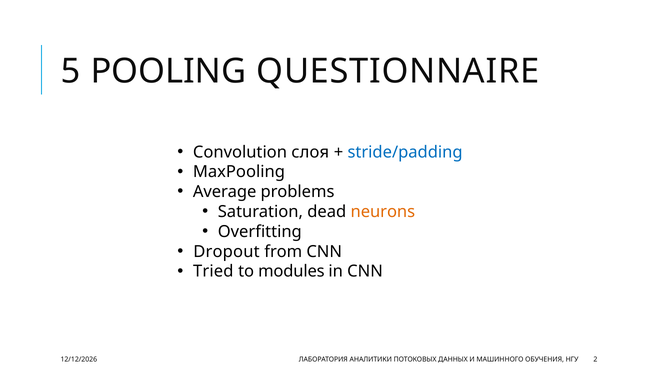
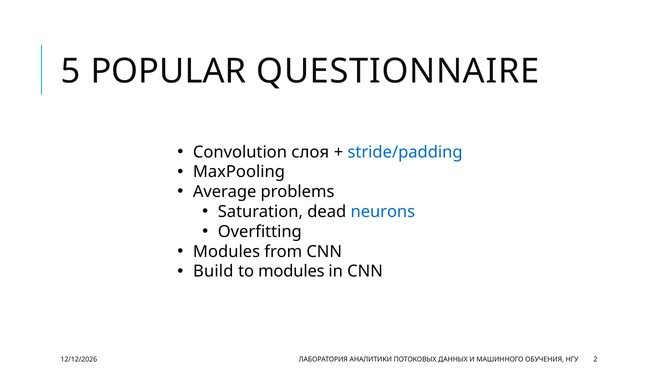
POOLING: POOLING -> POPULAR
neurons colour: orange -> blue
Dropout at (226, 251): Dropout -> Modules
Tried: Tried -> Build
